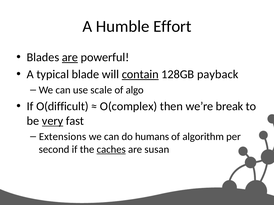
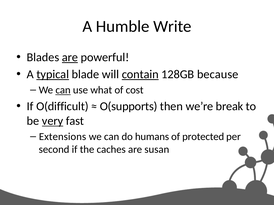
Effort: Effort -> Write
typical underline: none -> present
payback: payback -> because
can at (63, 90) underline: none -> present
scale: scale -> what
algo: algo -> cost
O(complex: O(complex -> O(supports
algorithm: algorithm -> protected
caches underline: present -> none
